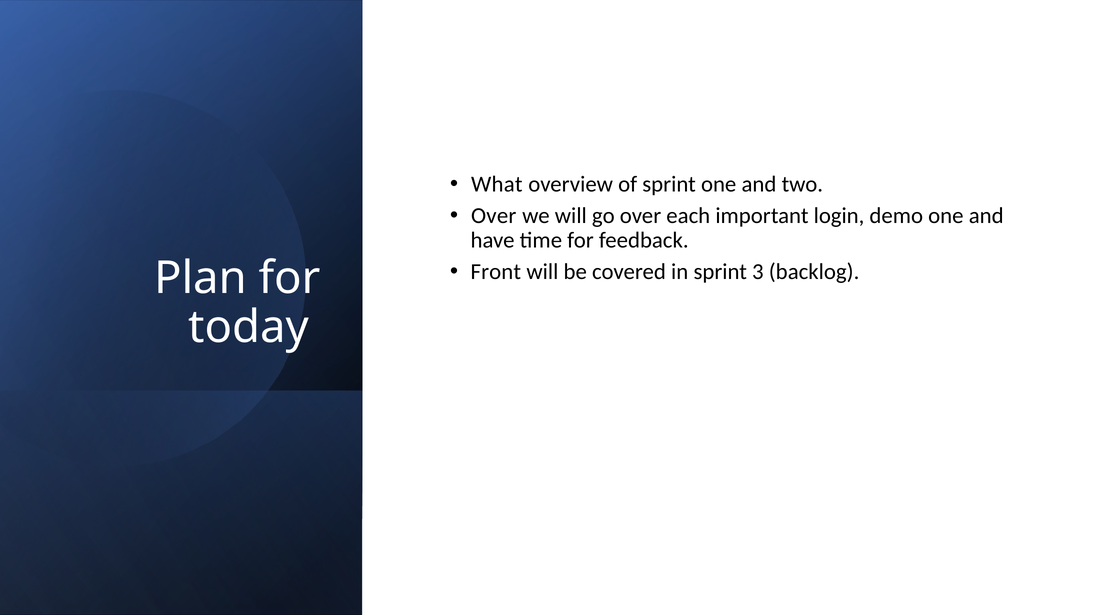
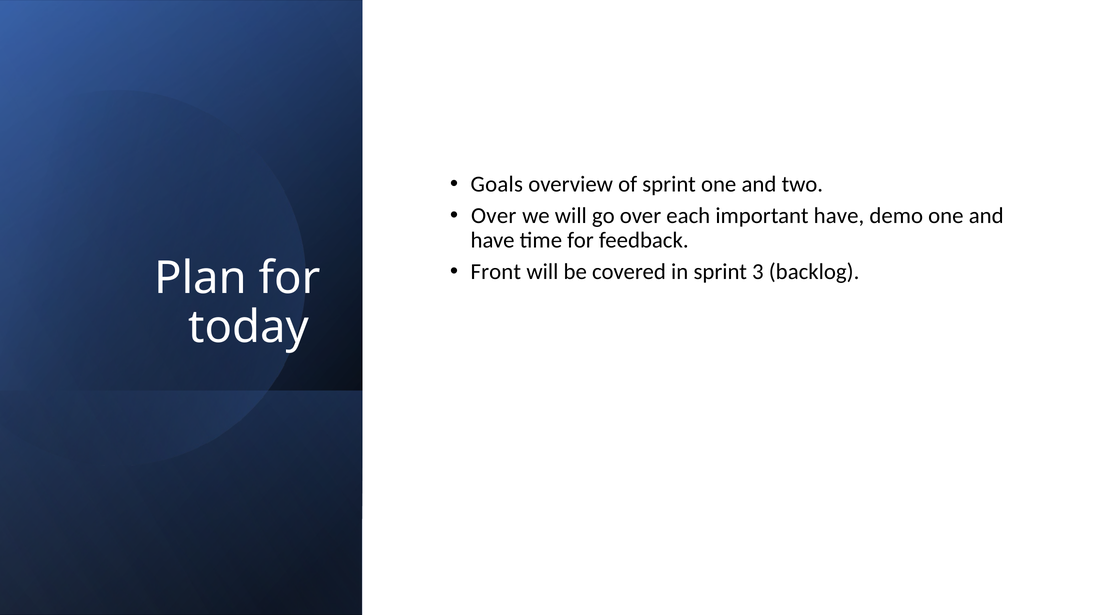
What: What -> Goals
important login: login -> have
